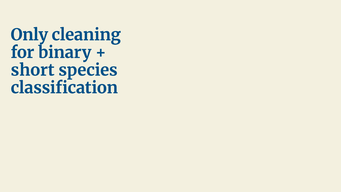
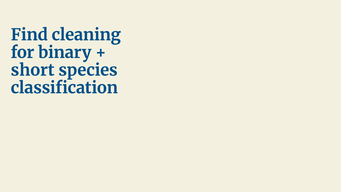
Only: Only -> Find
